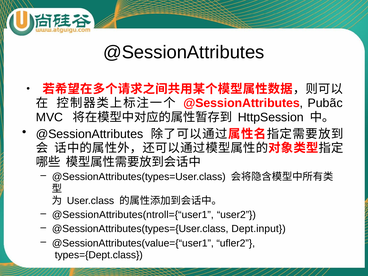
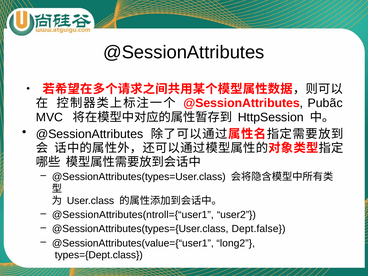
Dept.input: Dept.input -> Dept.false
ufler2: ufler2 -> long2
